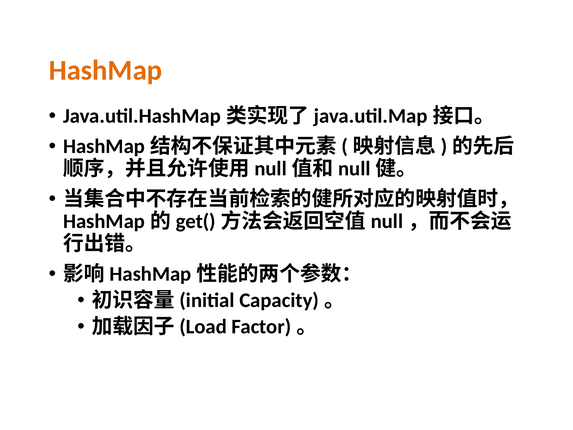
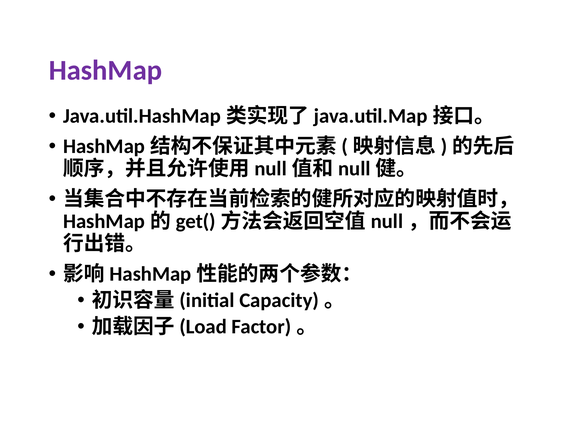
HashMap colour: orange -> purple
